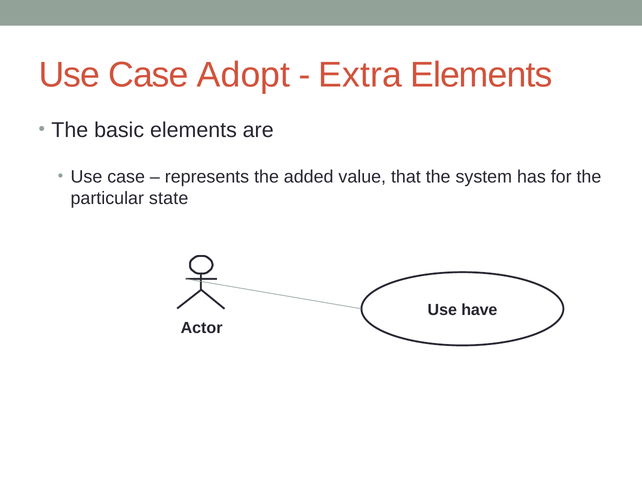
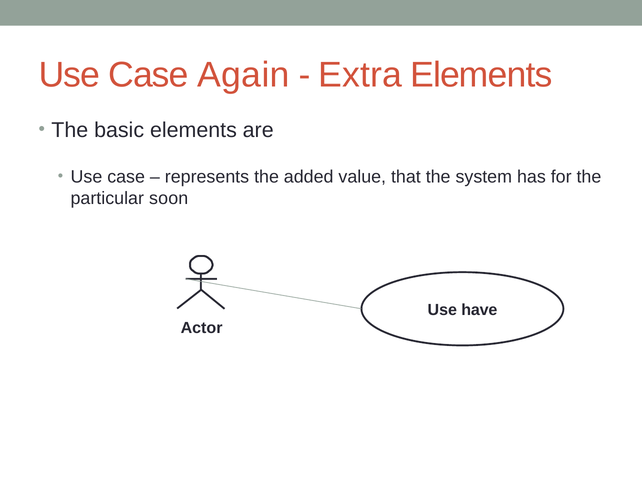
Adopt: Adopt -> Again
state: state -> soon
